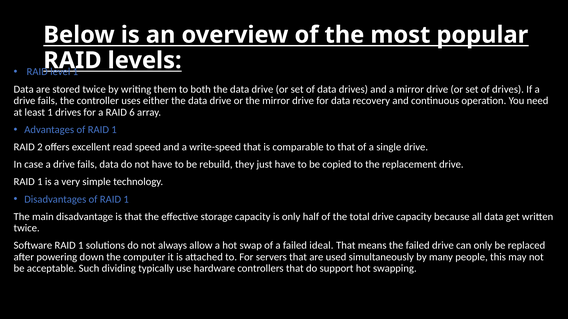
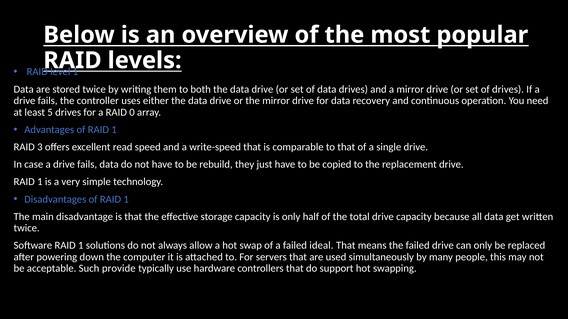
least 1: 1 -> 5
6: 6 -> 0
2: 2 -> 3
dividing: dividing -> provide
